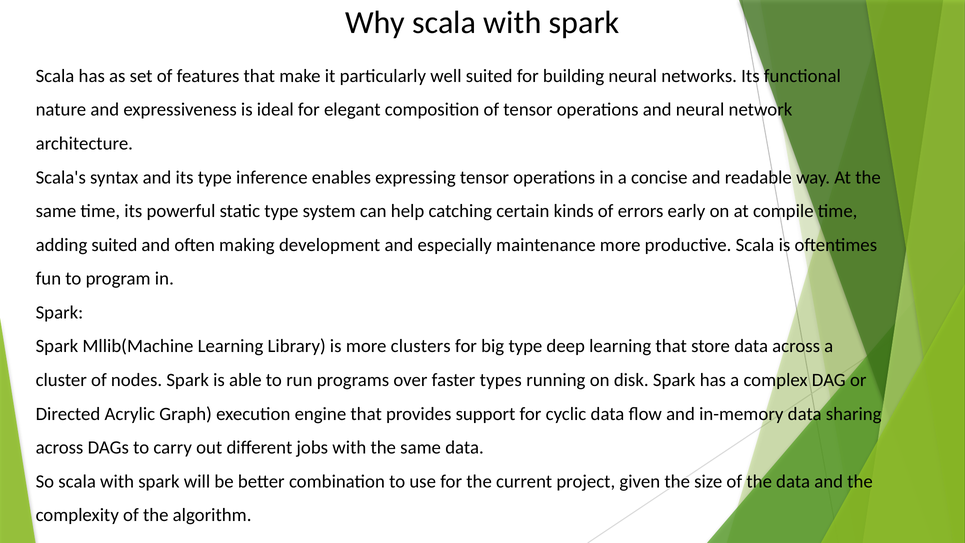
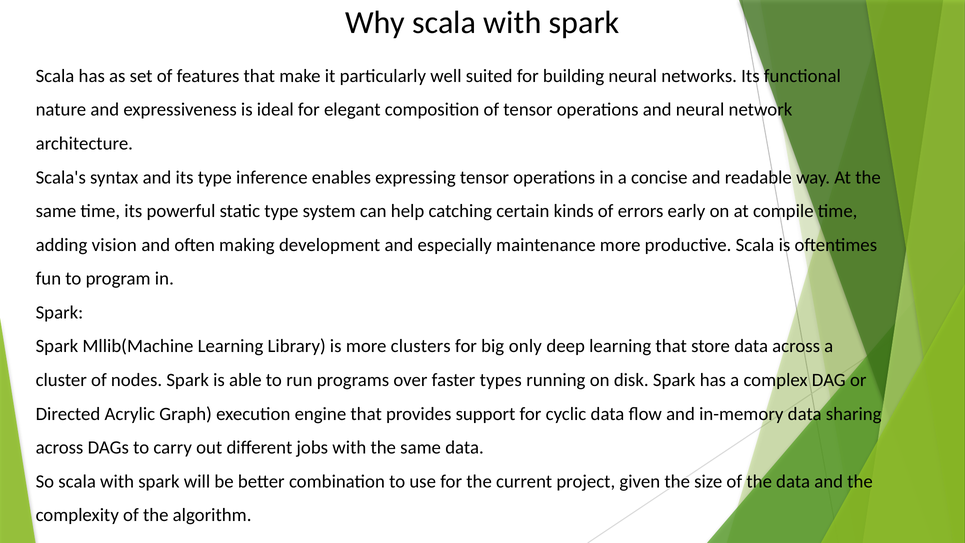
adding suited: suited -> vision
big type: type -> only
